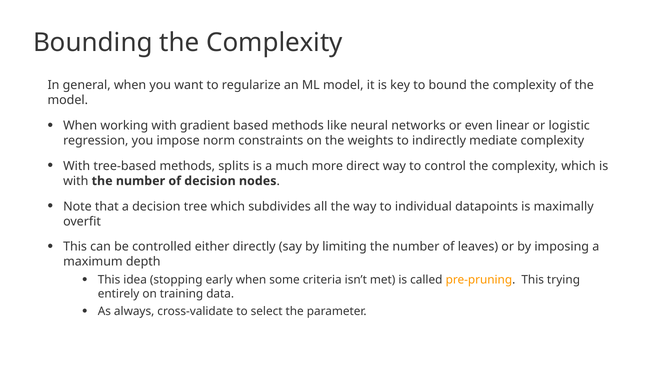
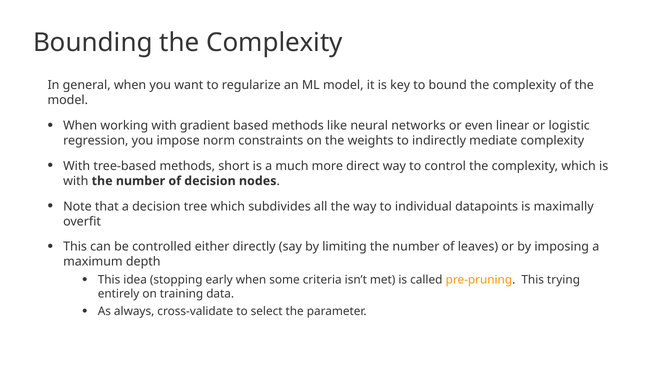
splits: splits -> short
